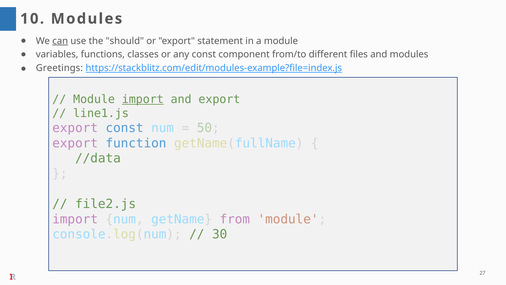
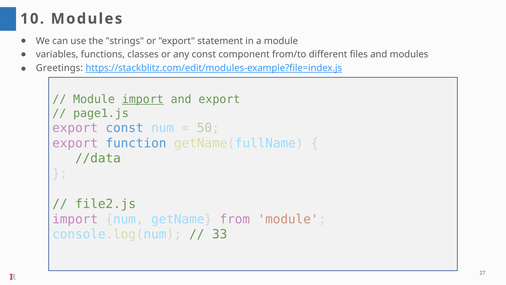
can underline: present -> none
should: should -> strings
line1.js: line1.js -> page1.js
30: 30 -> 33
